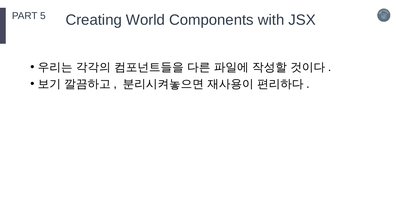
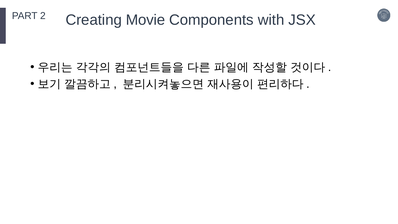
5: 5 -> 2
World: World -> Movie
